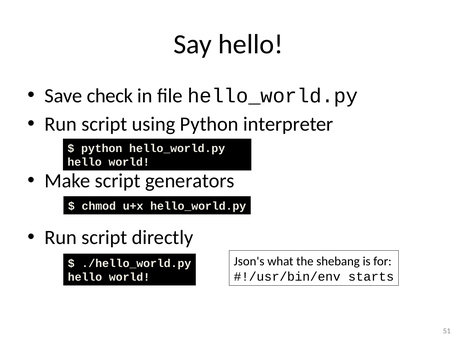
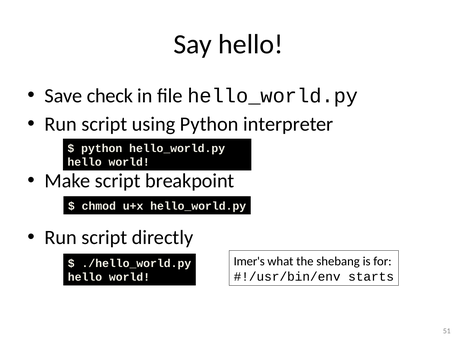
generators: generators -> breakpoint
Json's: Json's -> Imer's
